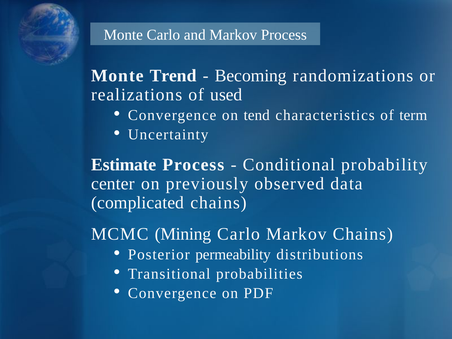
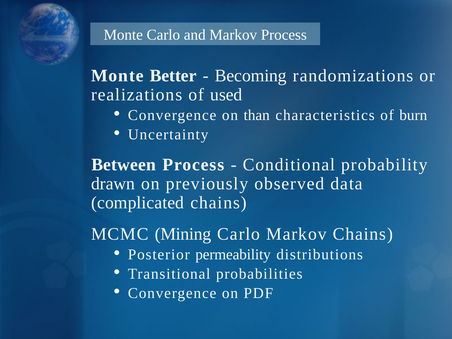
Trend: Trend -> Better
tend: tend -> than
term: term -> burn
Estimate: Estimate -> Between
center: center -> drawn
